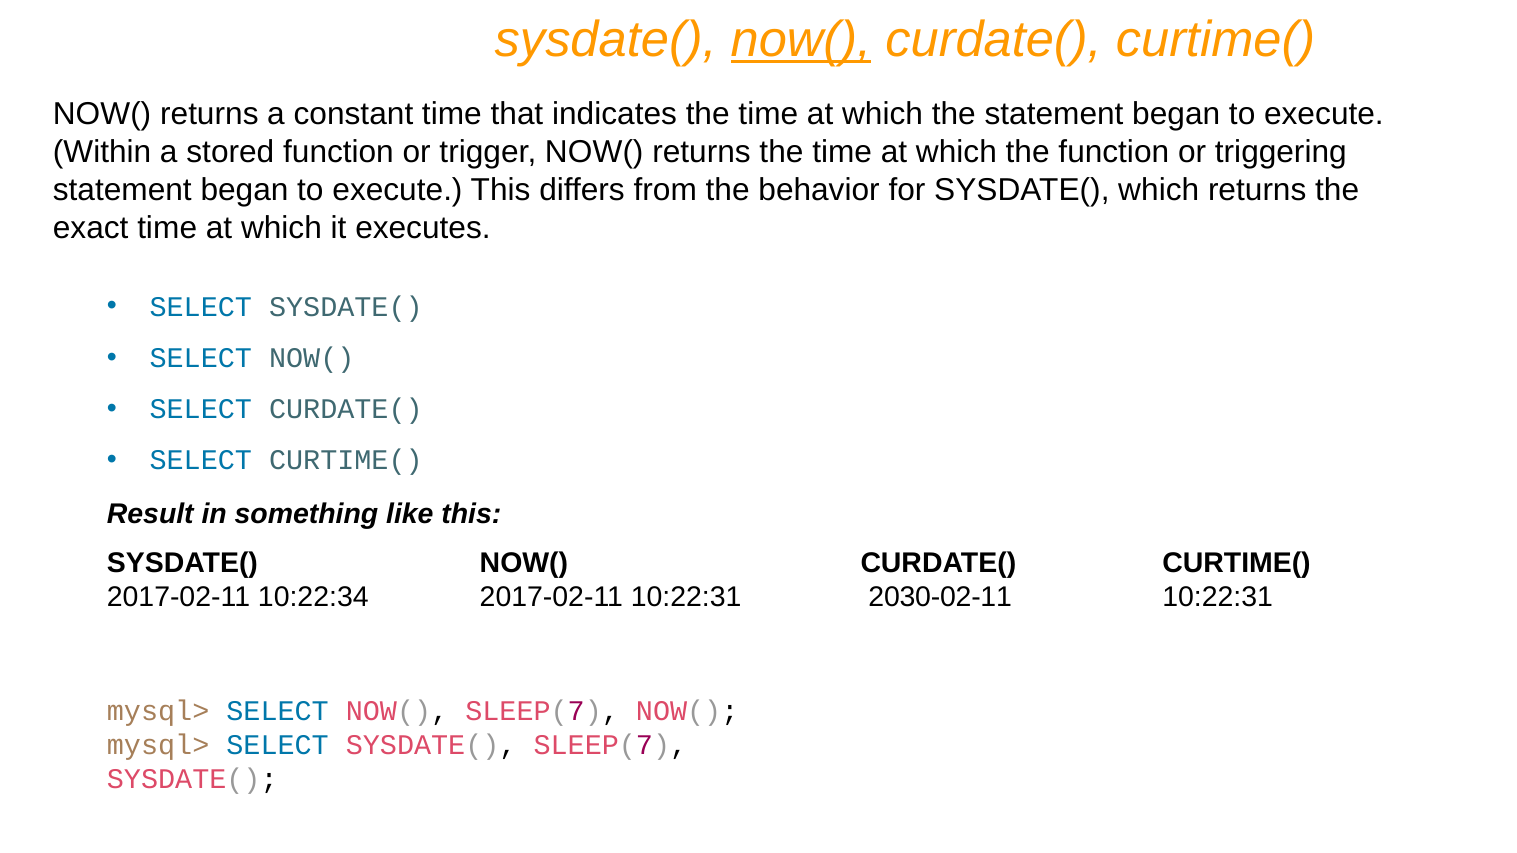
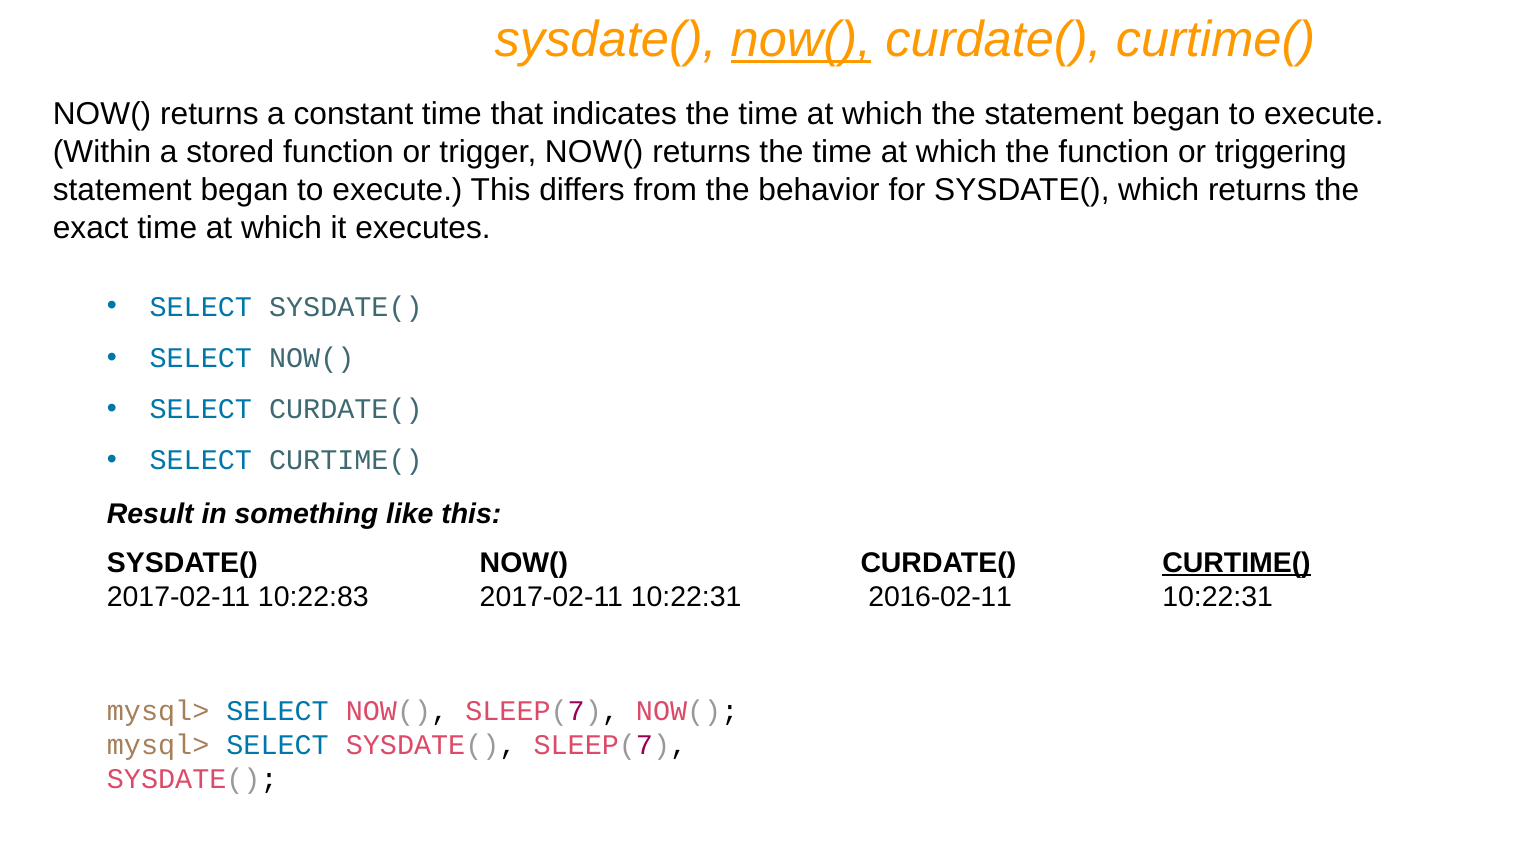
CURTIME( at (1237, 563) underline: none -> present
10:22:34: 10:22:34 -> 10:22:83
2030-02-11: 2030-02-11 -> 2016-02-11
